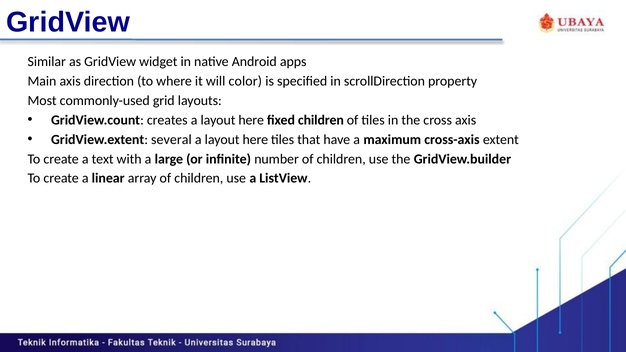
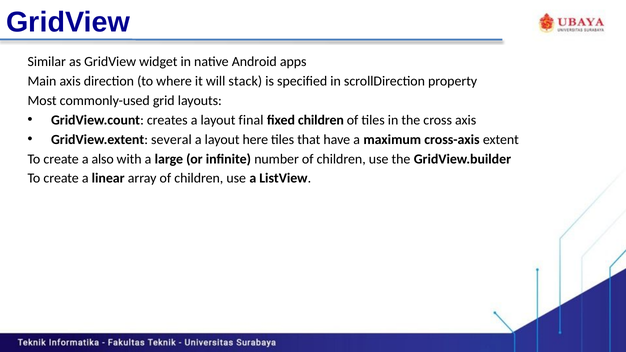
color: color -> stack
creates a layout here: here -> final
text: text -> also
